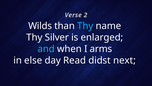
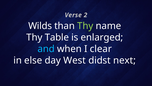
Thy at (85, 26) colour: light blue -> light green
Silver: Silver -> Table
arms: arms -> clear
Read: Read -> West
